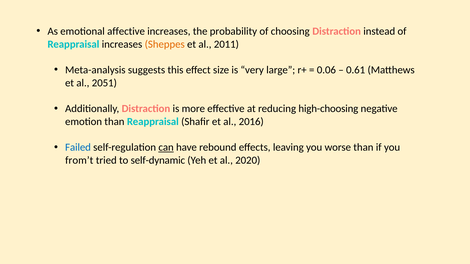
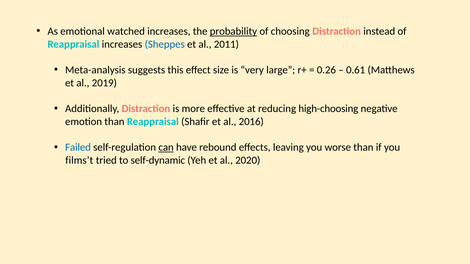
affective: affective -> watched
probability underline: none -> present
Sheppes colour: orange -> blue
0.06: 0.06 -> 0.26
2051: 2051 -> 2019
from’t: from’t -> films’t
